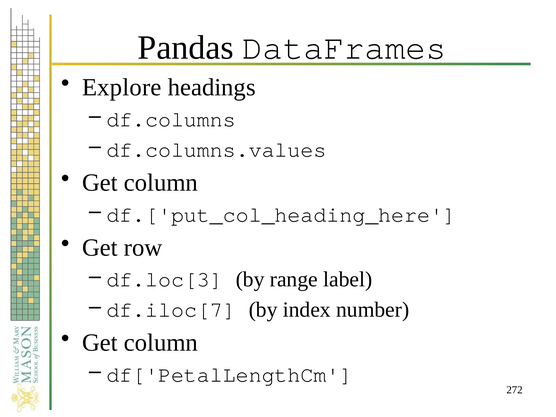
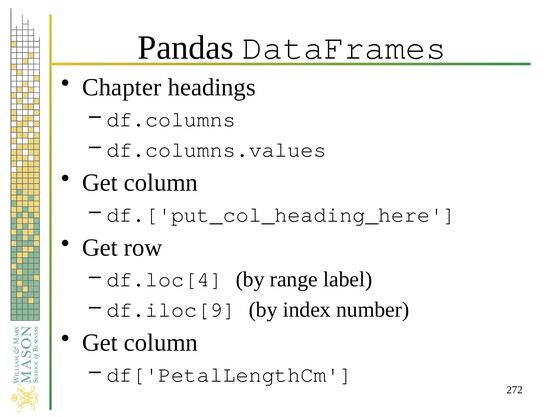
Explore: Explore -> Chapter
df.loc[3: df.loc[3 -> df.loc[4
df.iloc[7: df.iloc[7 -> df.iloc[9
